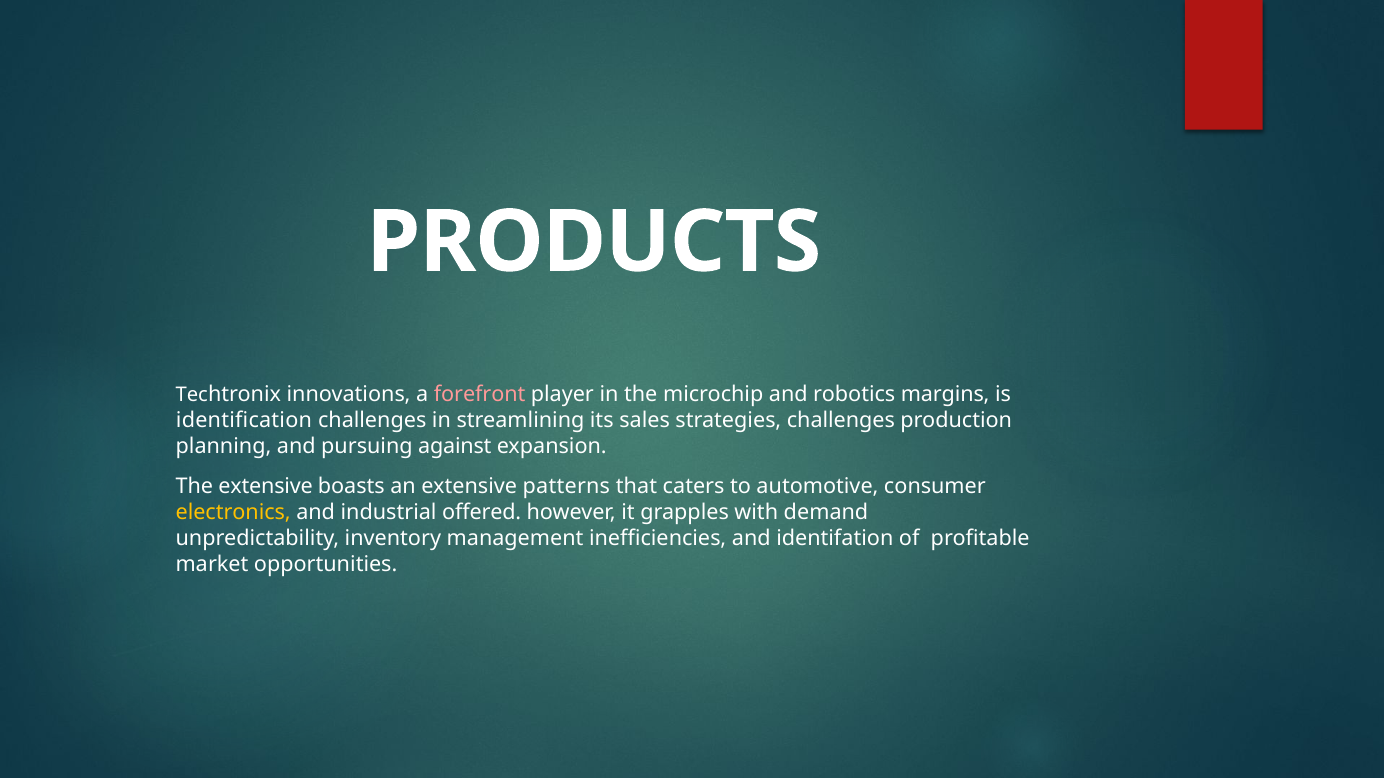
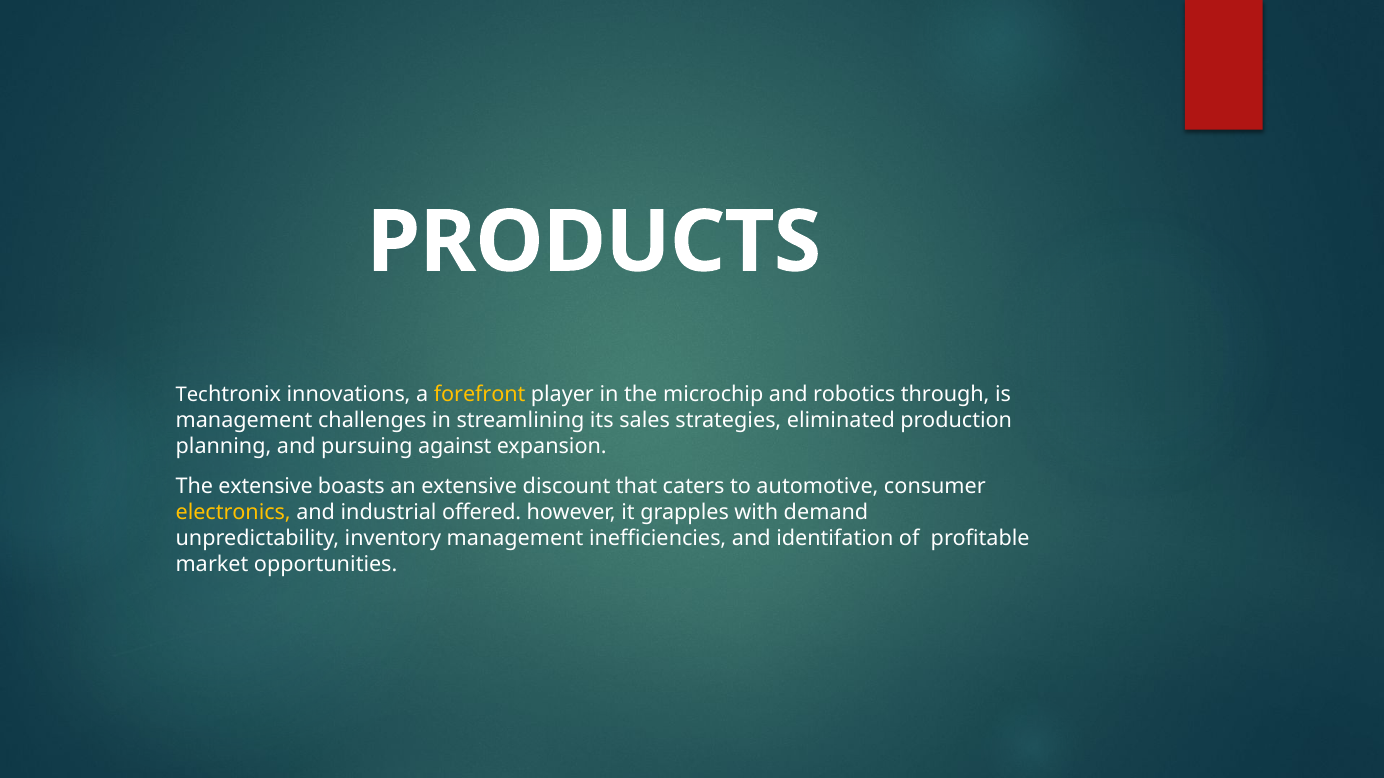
forefront colour: pink -> yellow
margins: margins -> through
identification at (244, 420): identification -> management
strategies challenges: challenges -> eliminated
patterns: patterns -> discount
